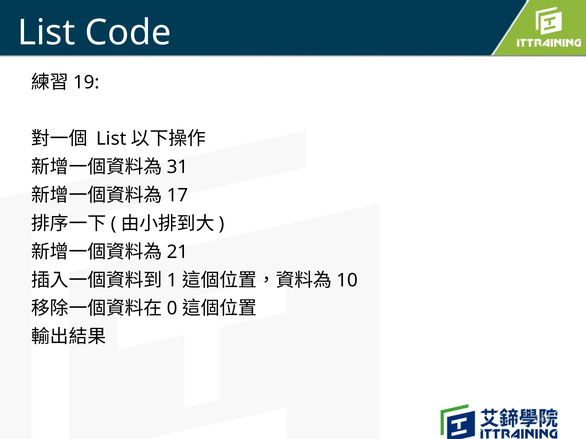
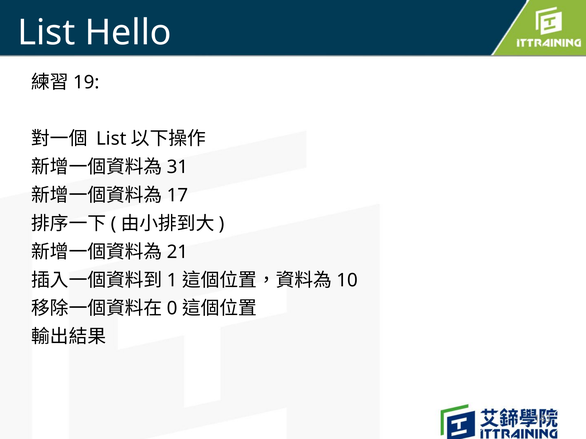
Code: Code -> Hello
